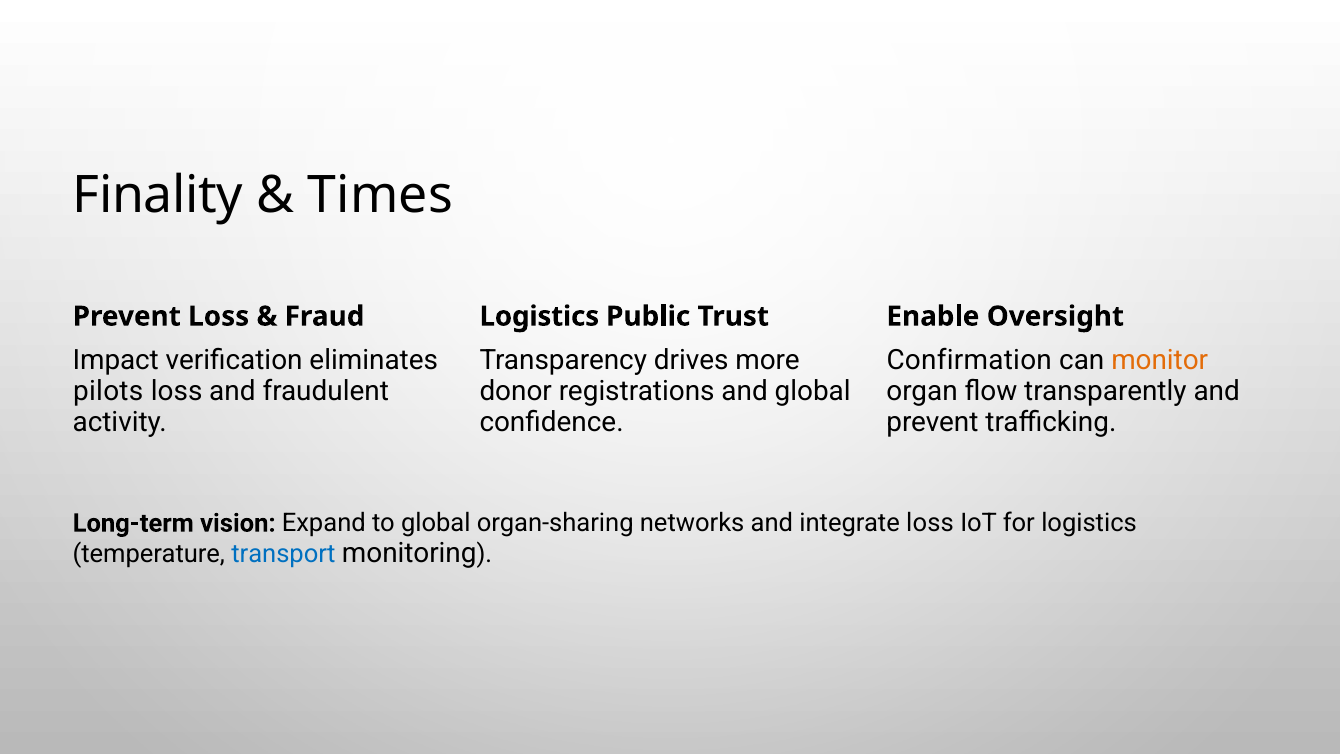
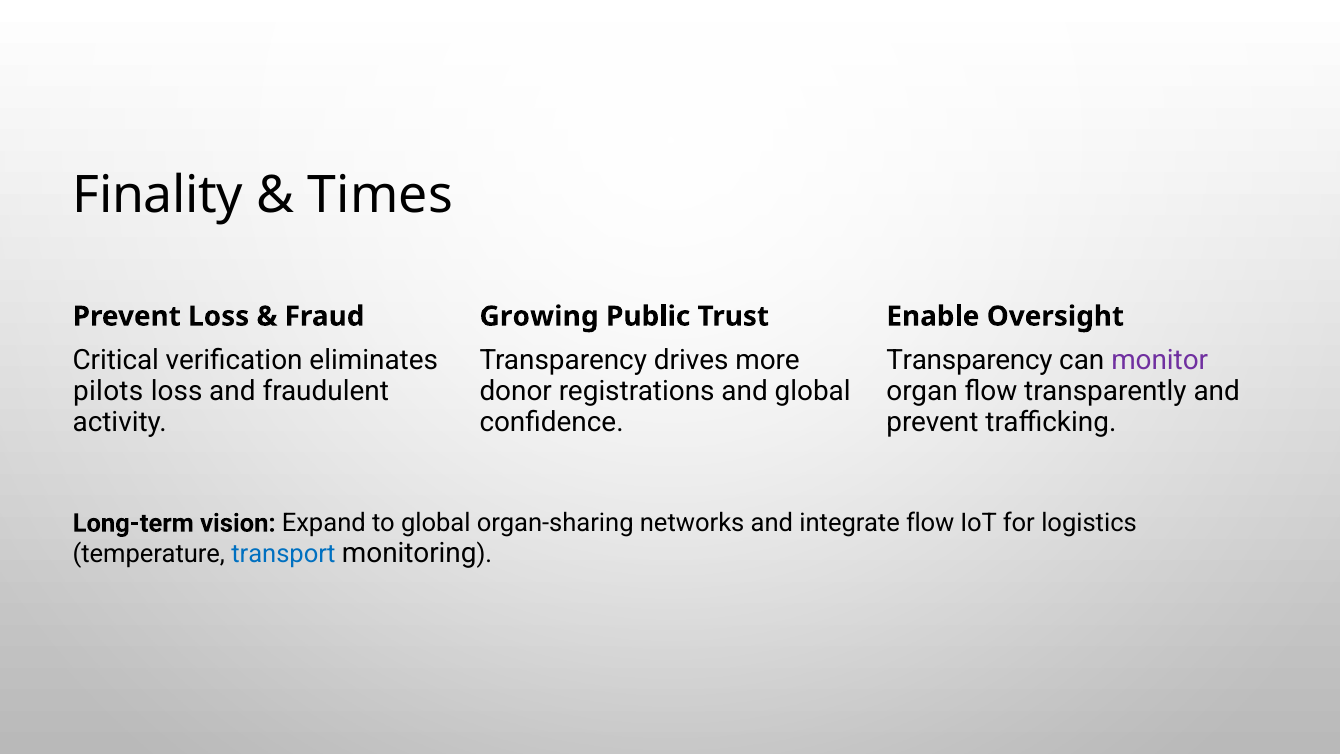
Logistics at (539, 316): Logistics -> Growing
Impact: Impact -> Critical
Confirmation at (969, 360): Confirmation -> Transparency
monitor colour: orange -> purple
integrate loss: loss -> flow
